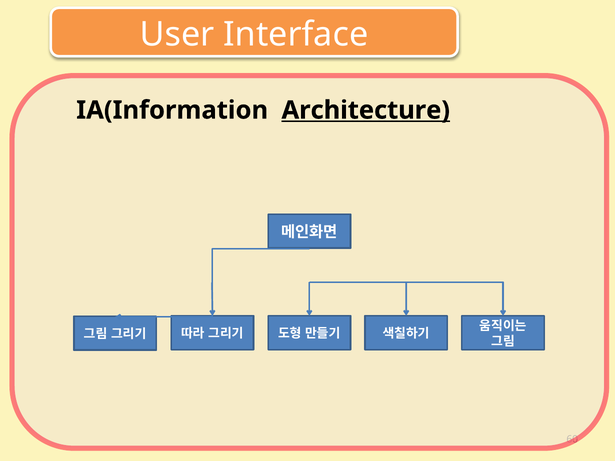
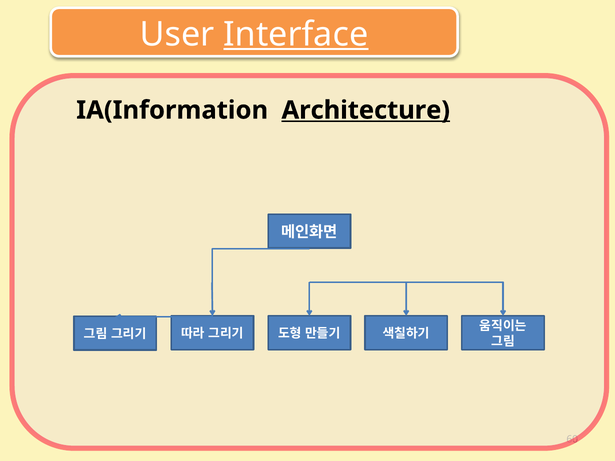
Interface underline: none -> present
